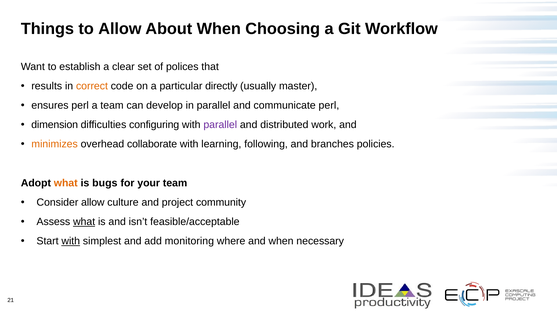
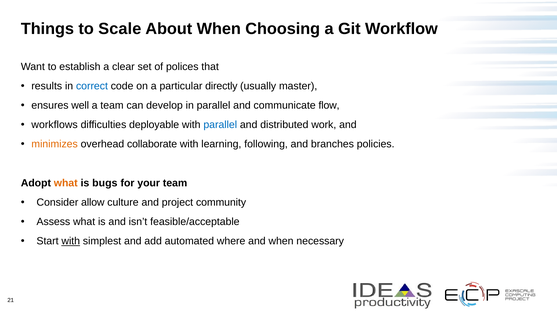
to Allow: Allow -> Scale
correct colour: orange -> blue
ensures perl: perl -> well
communicate perl: perl -> flow
dimension: dimension -> workflows
configuring: configuring -> deployable
parallel at (220, 125) colour: purple -> blue
what at (84, 222) underline: present -> none
monitoring: monitoring -> automated
